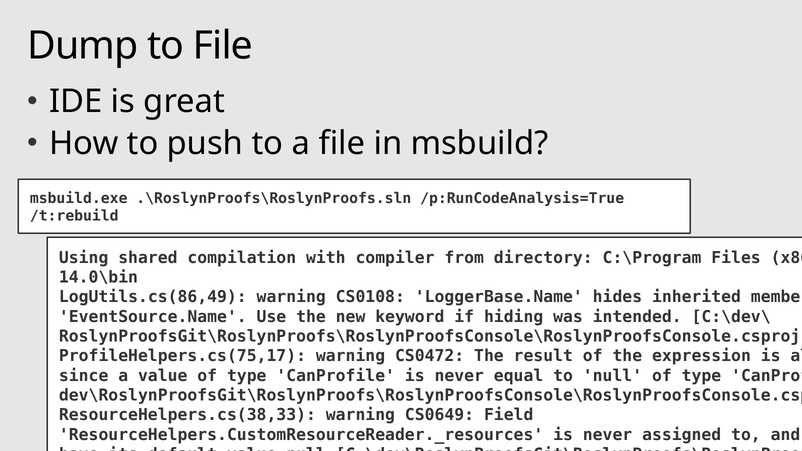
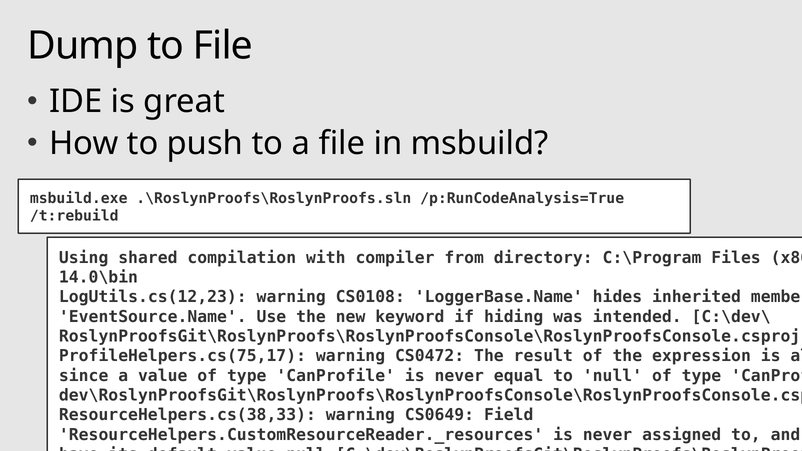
LogUtils.cs(86,49: LogUtils.cs(86,49 -> LogUtils.cs(12,23
